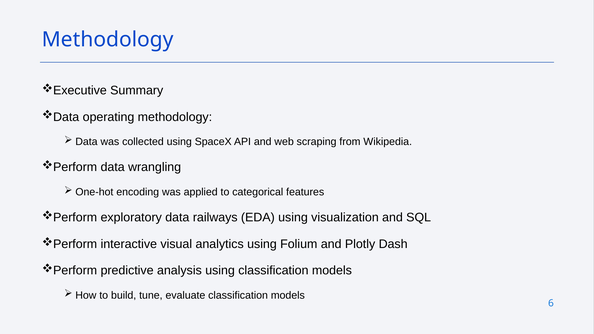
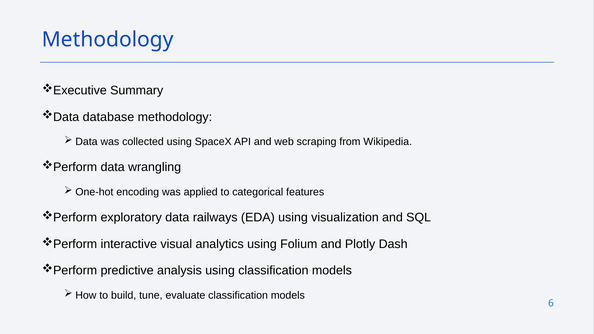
operating: operating -> database
